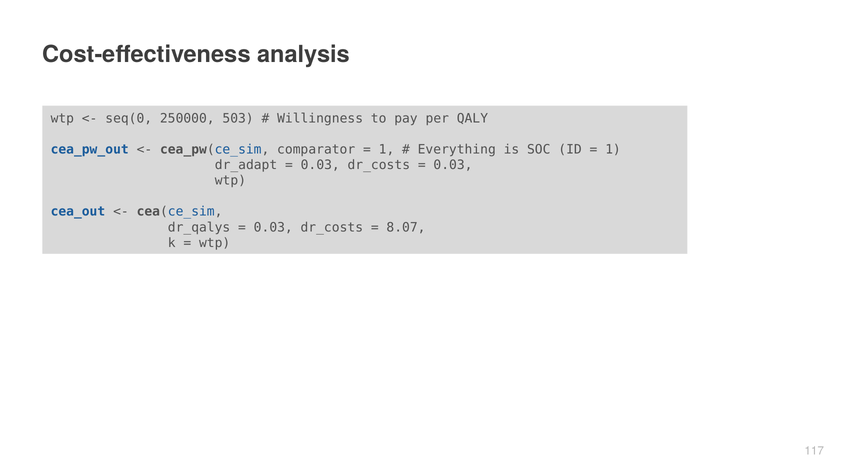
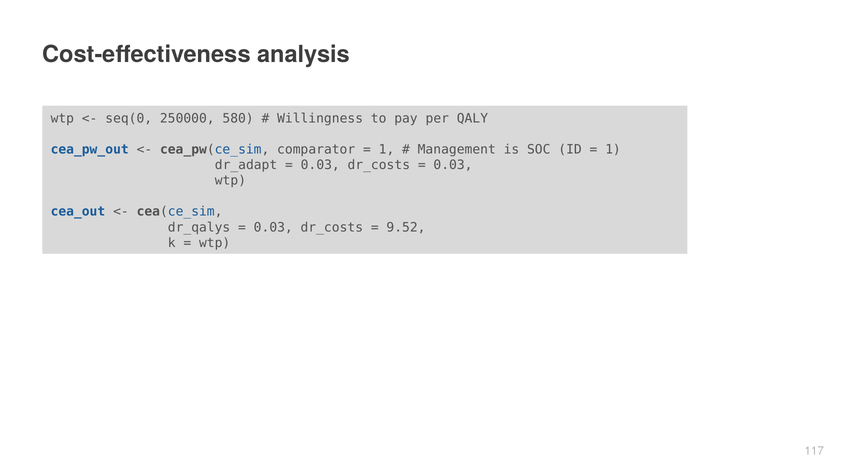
503: 503 -> 580
Everything: Everything -> Management
8.07: 8.07 -> 9.52
